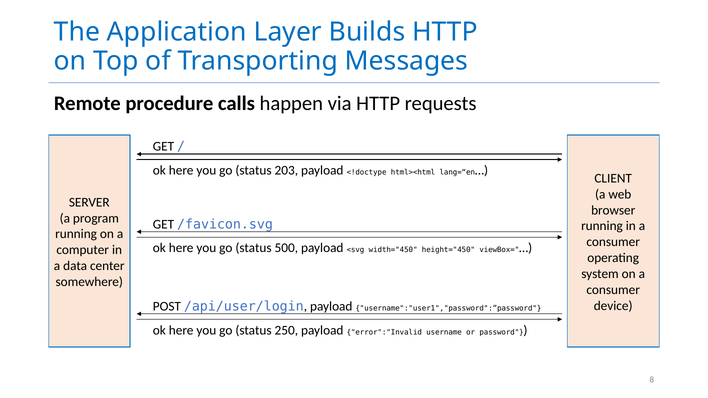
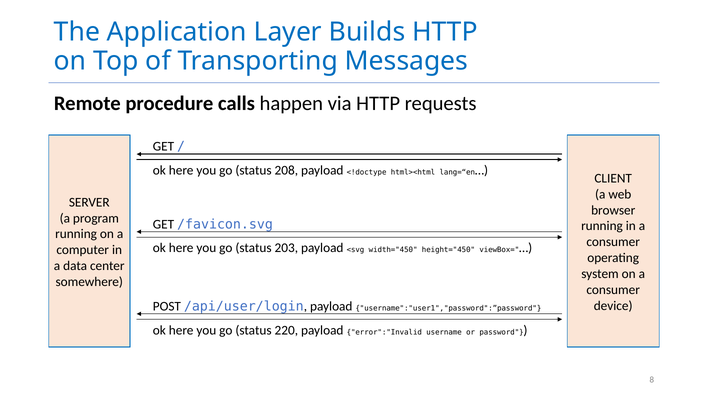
203: 203 -> 208
500: 500 -> 203
250: 250 -> 220
